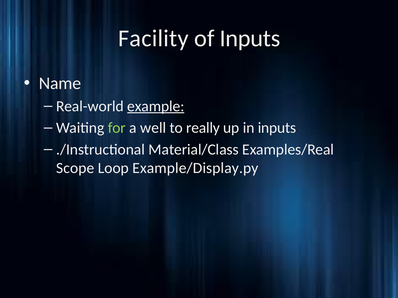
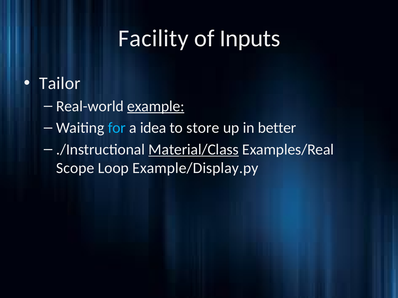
Name: Name -> Tailor
for colour: light green -> light blue
well: well -> idea
really: really -> store
in inputs: inputs -> better
Material/Class underline: none -> present
